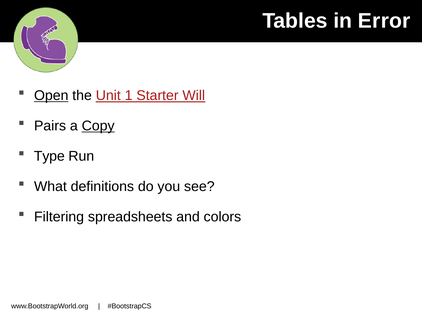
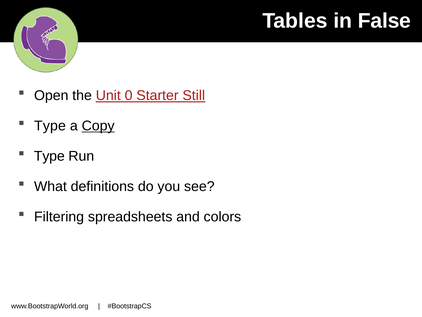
Error: Error -> False
Open underline: present -> none
1: 1 -> 0
Will: Will -> Still
Pairs at (50, 126): Pairs -> Type
